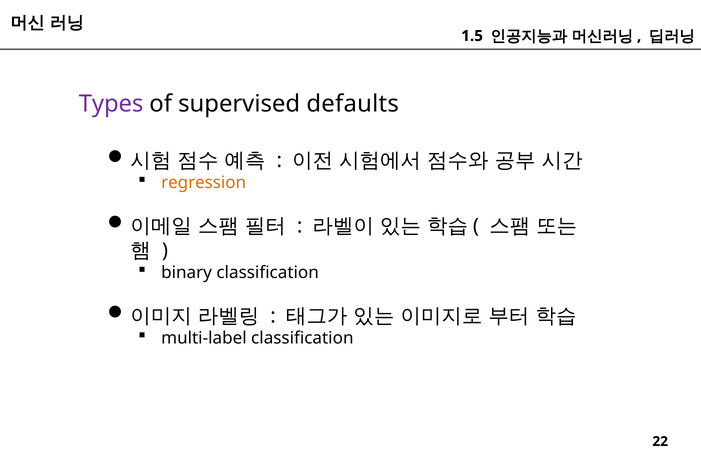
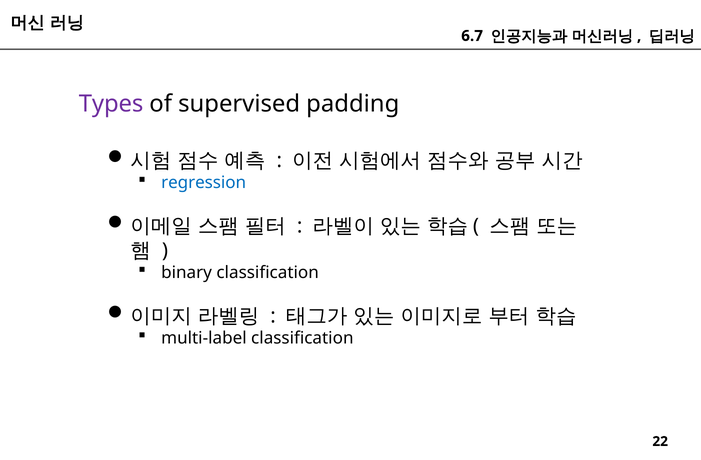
1.5: 1.5 -> 6.7
defaults: defaults -> padding
regression colour: orange -> blue
